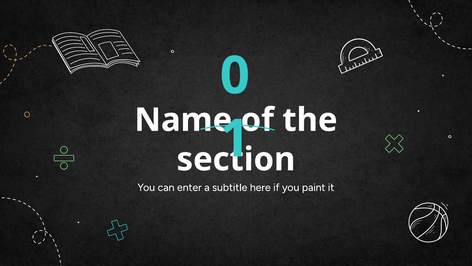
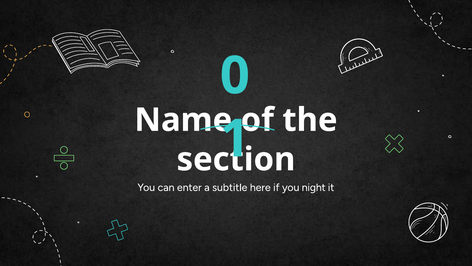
paint: paint -> night
